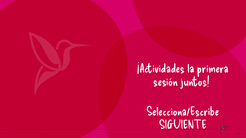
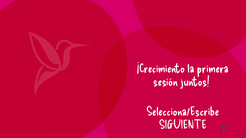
¡Actividades: ¡Actividades -> ¡Crecimiento
